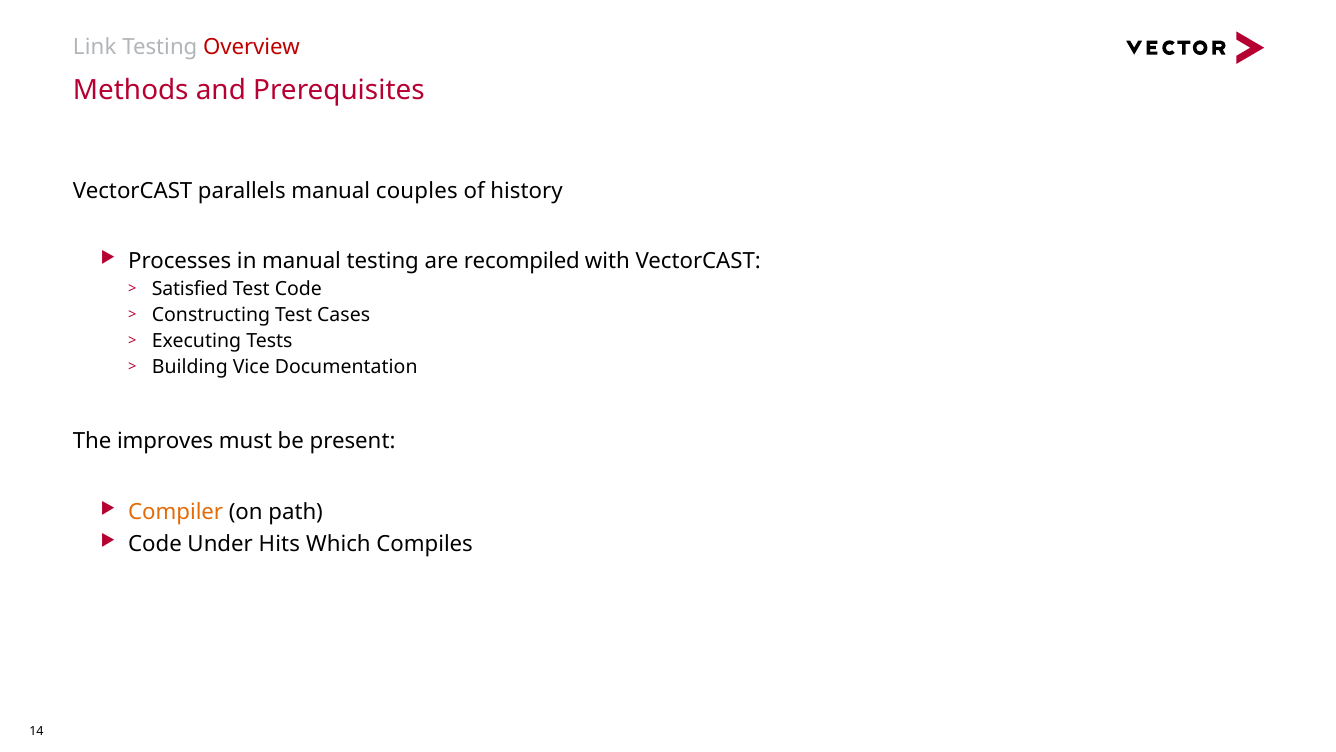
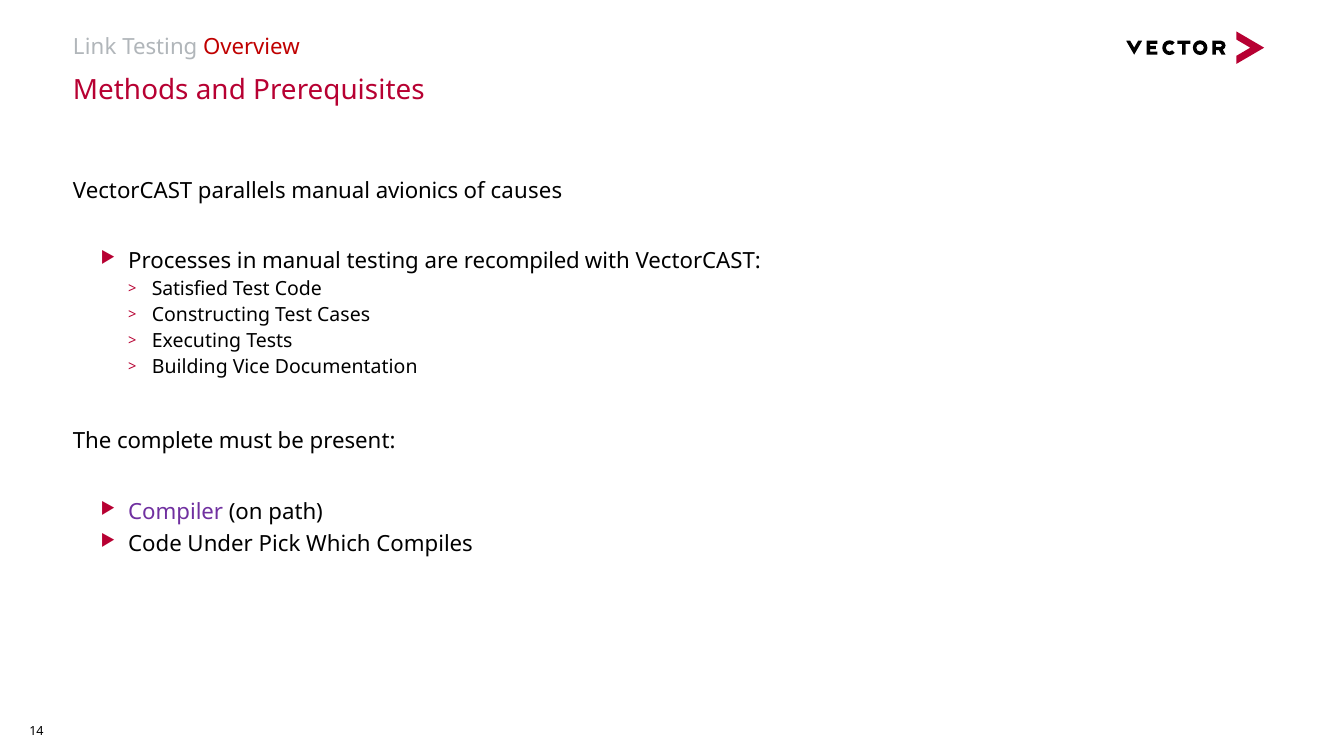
couples: couples -> avionics
history: history -> causes
improves: improves -> complete
Compiler colour: orange -> purple
Hits: Hits -> Pick
